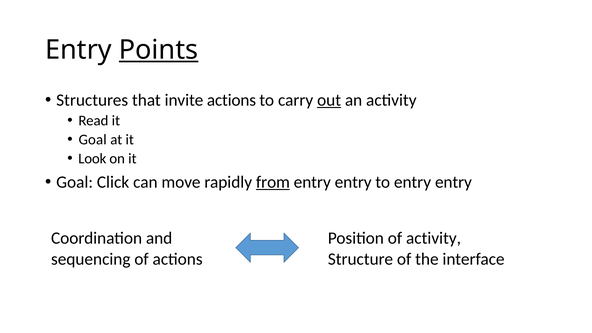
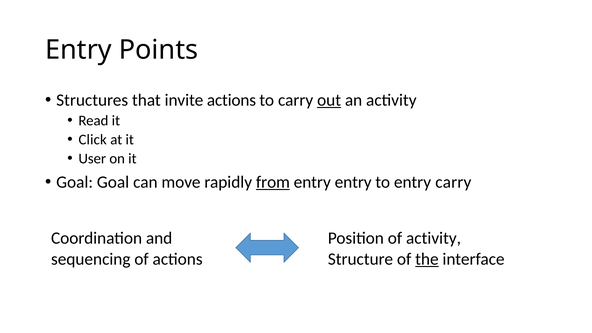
Points underline: present -> none
Goal at (93, 140): Goal -> Click
Look: Look -> User
Goal Click: Click -> Goal
to entry entry: entry -> carry
the underline: none -> present
